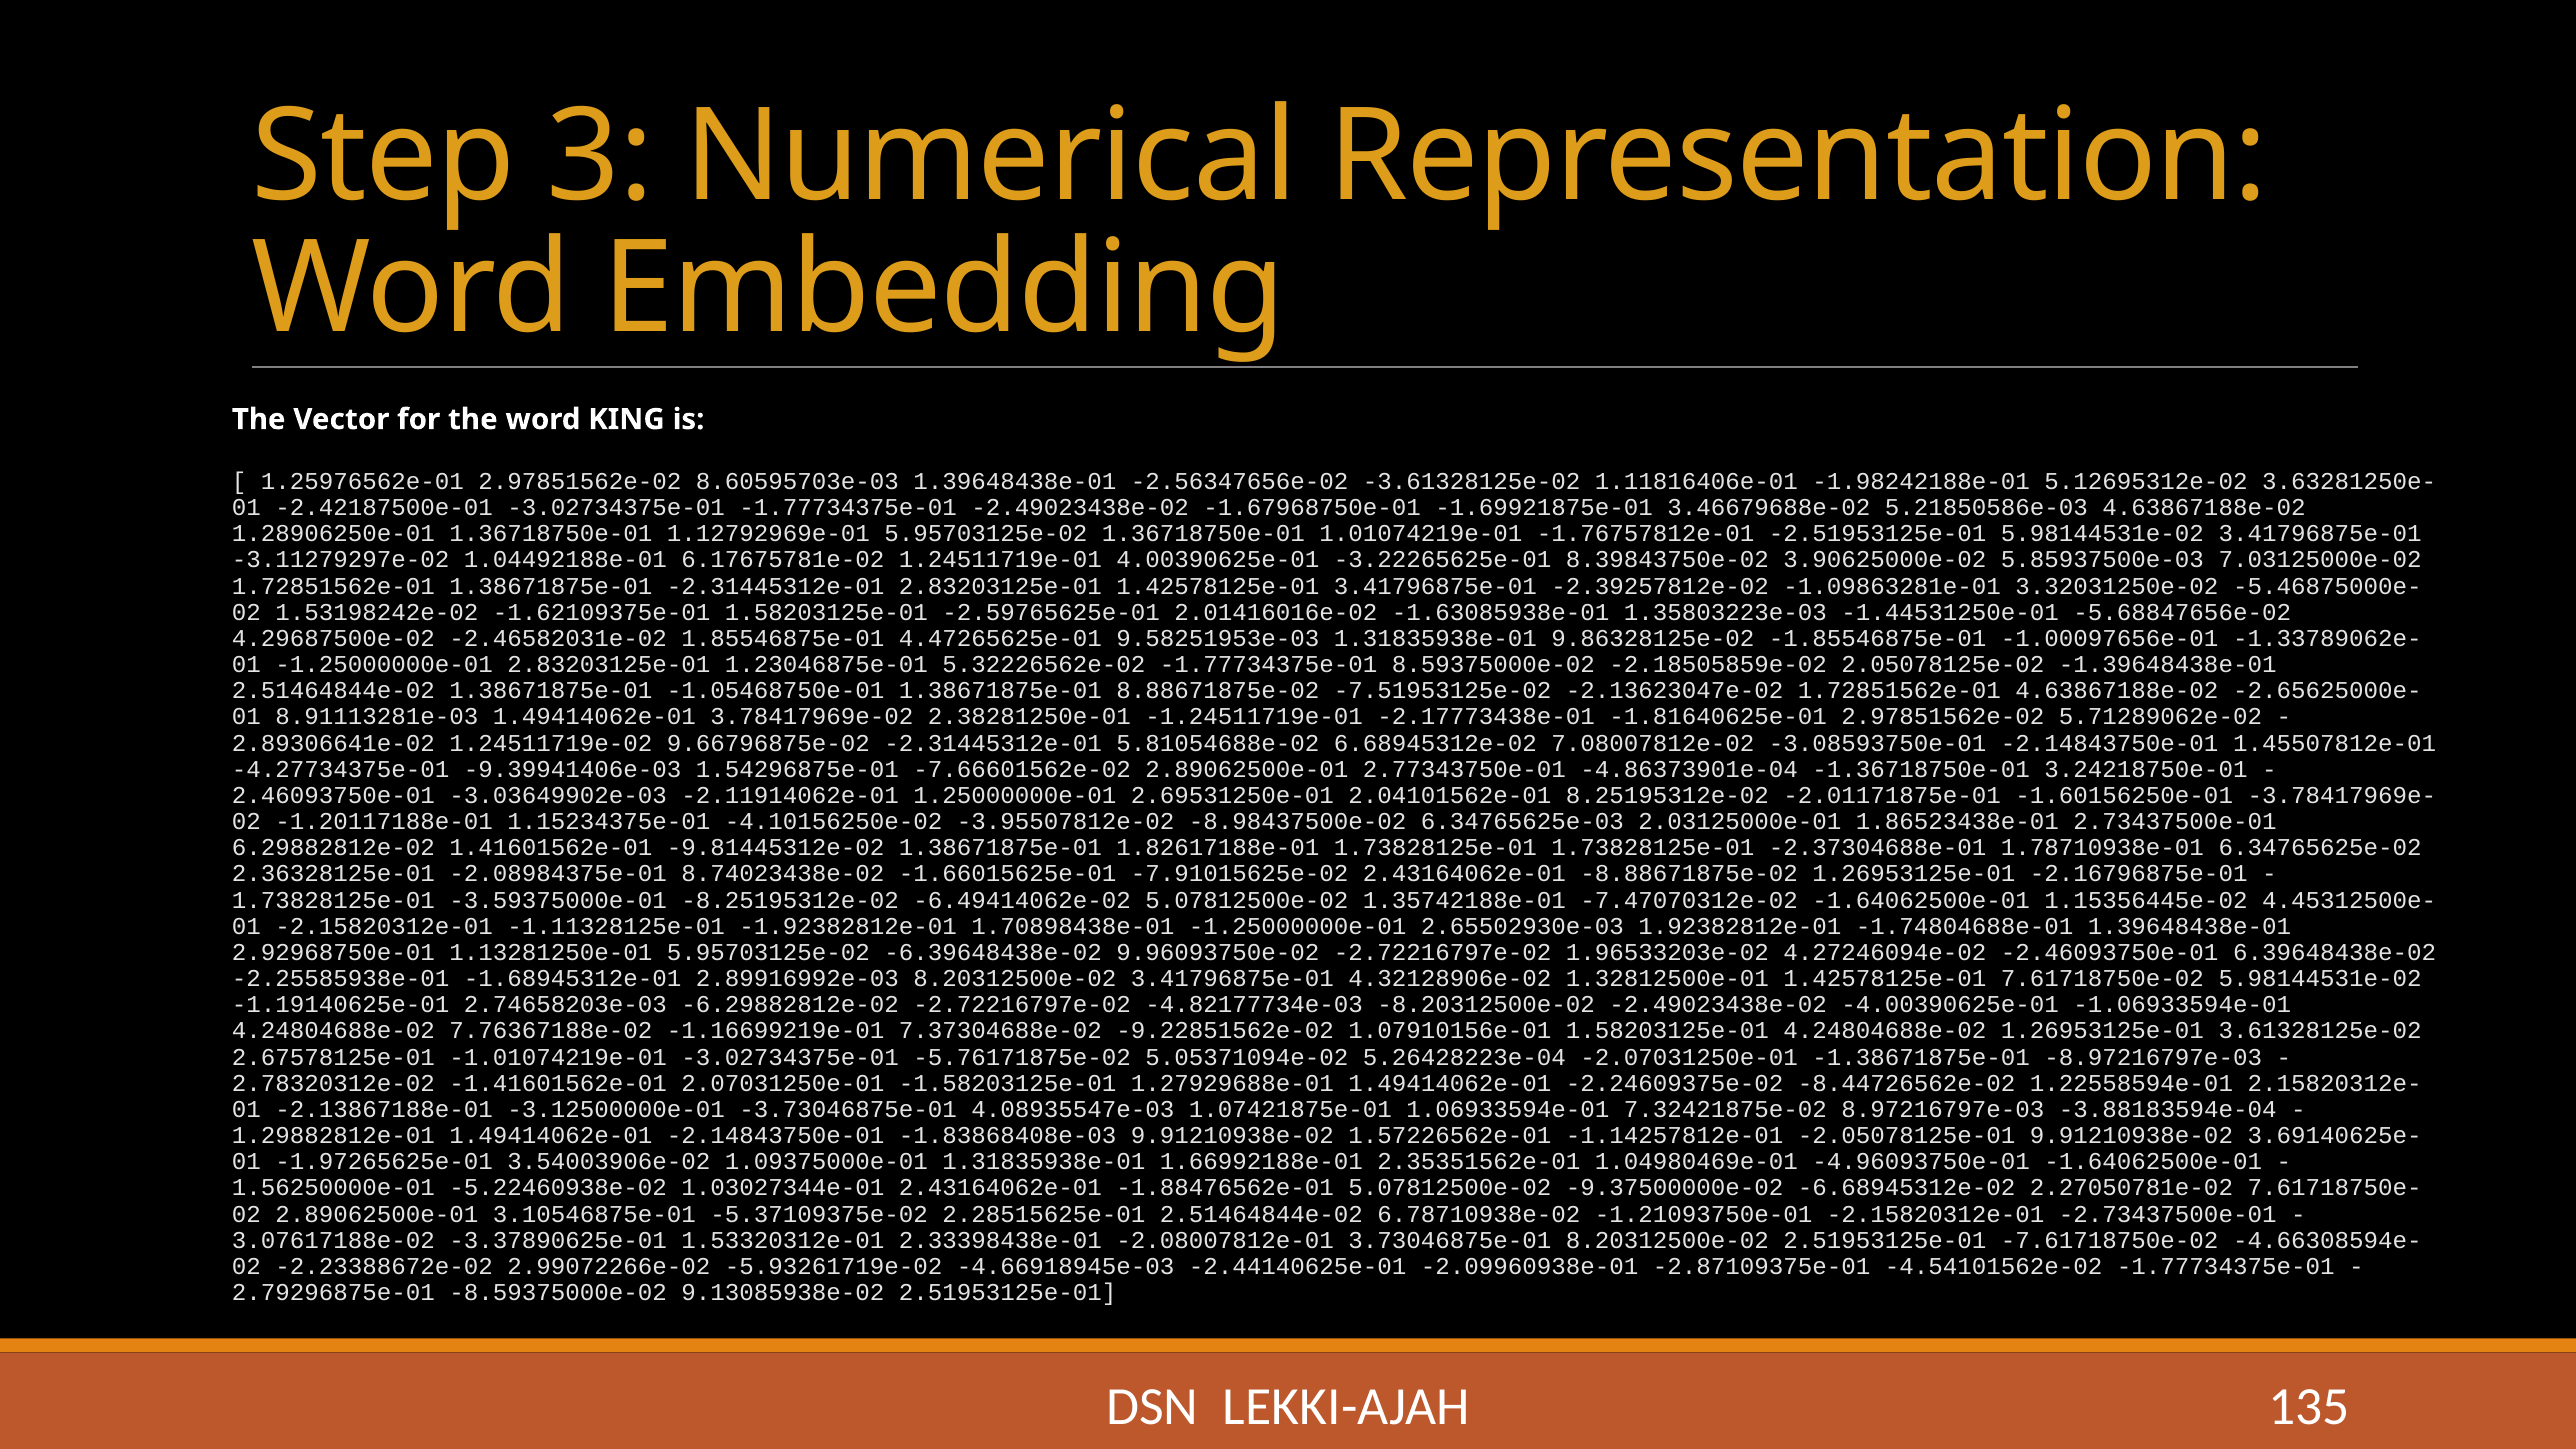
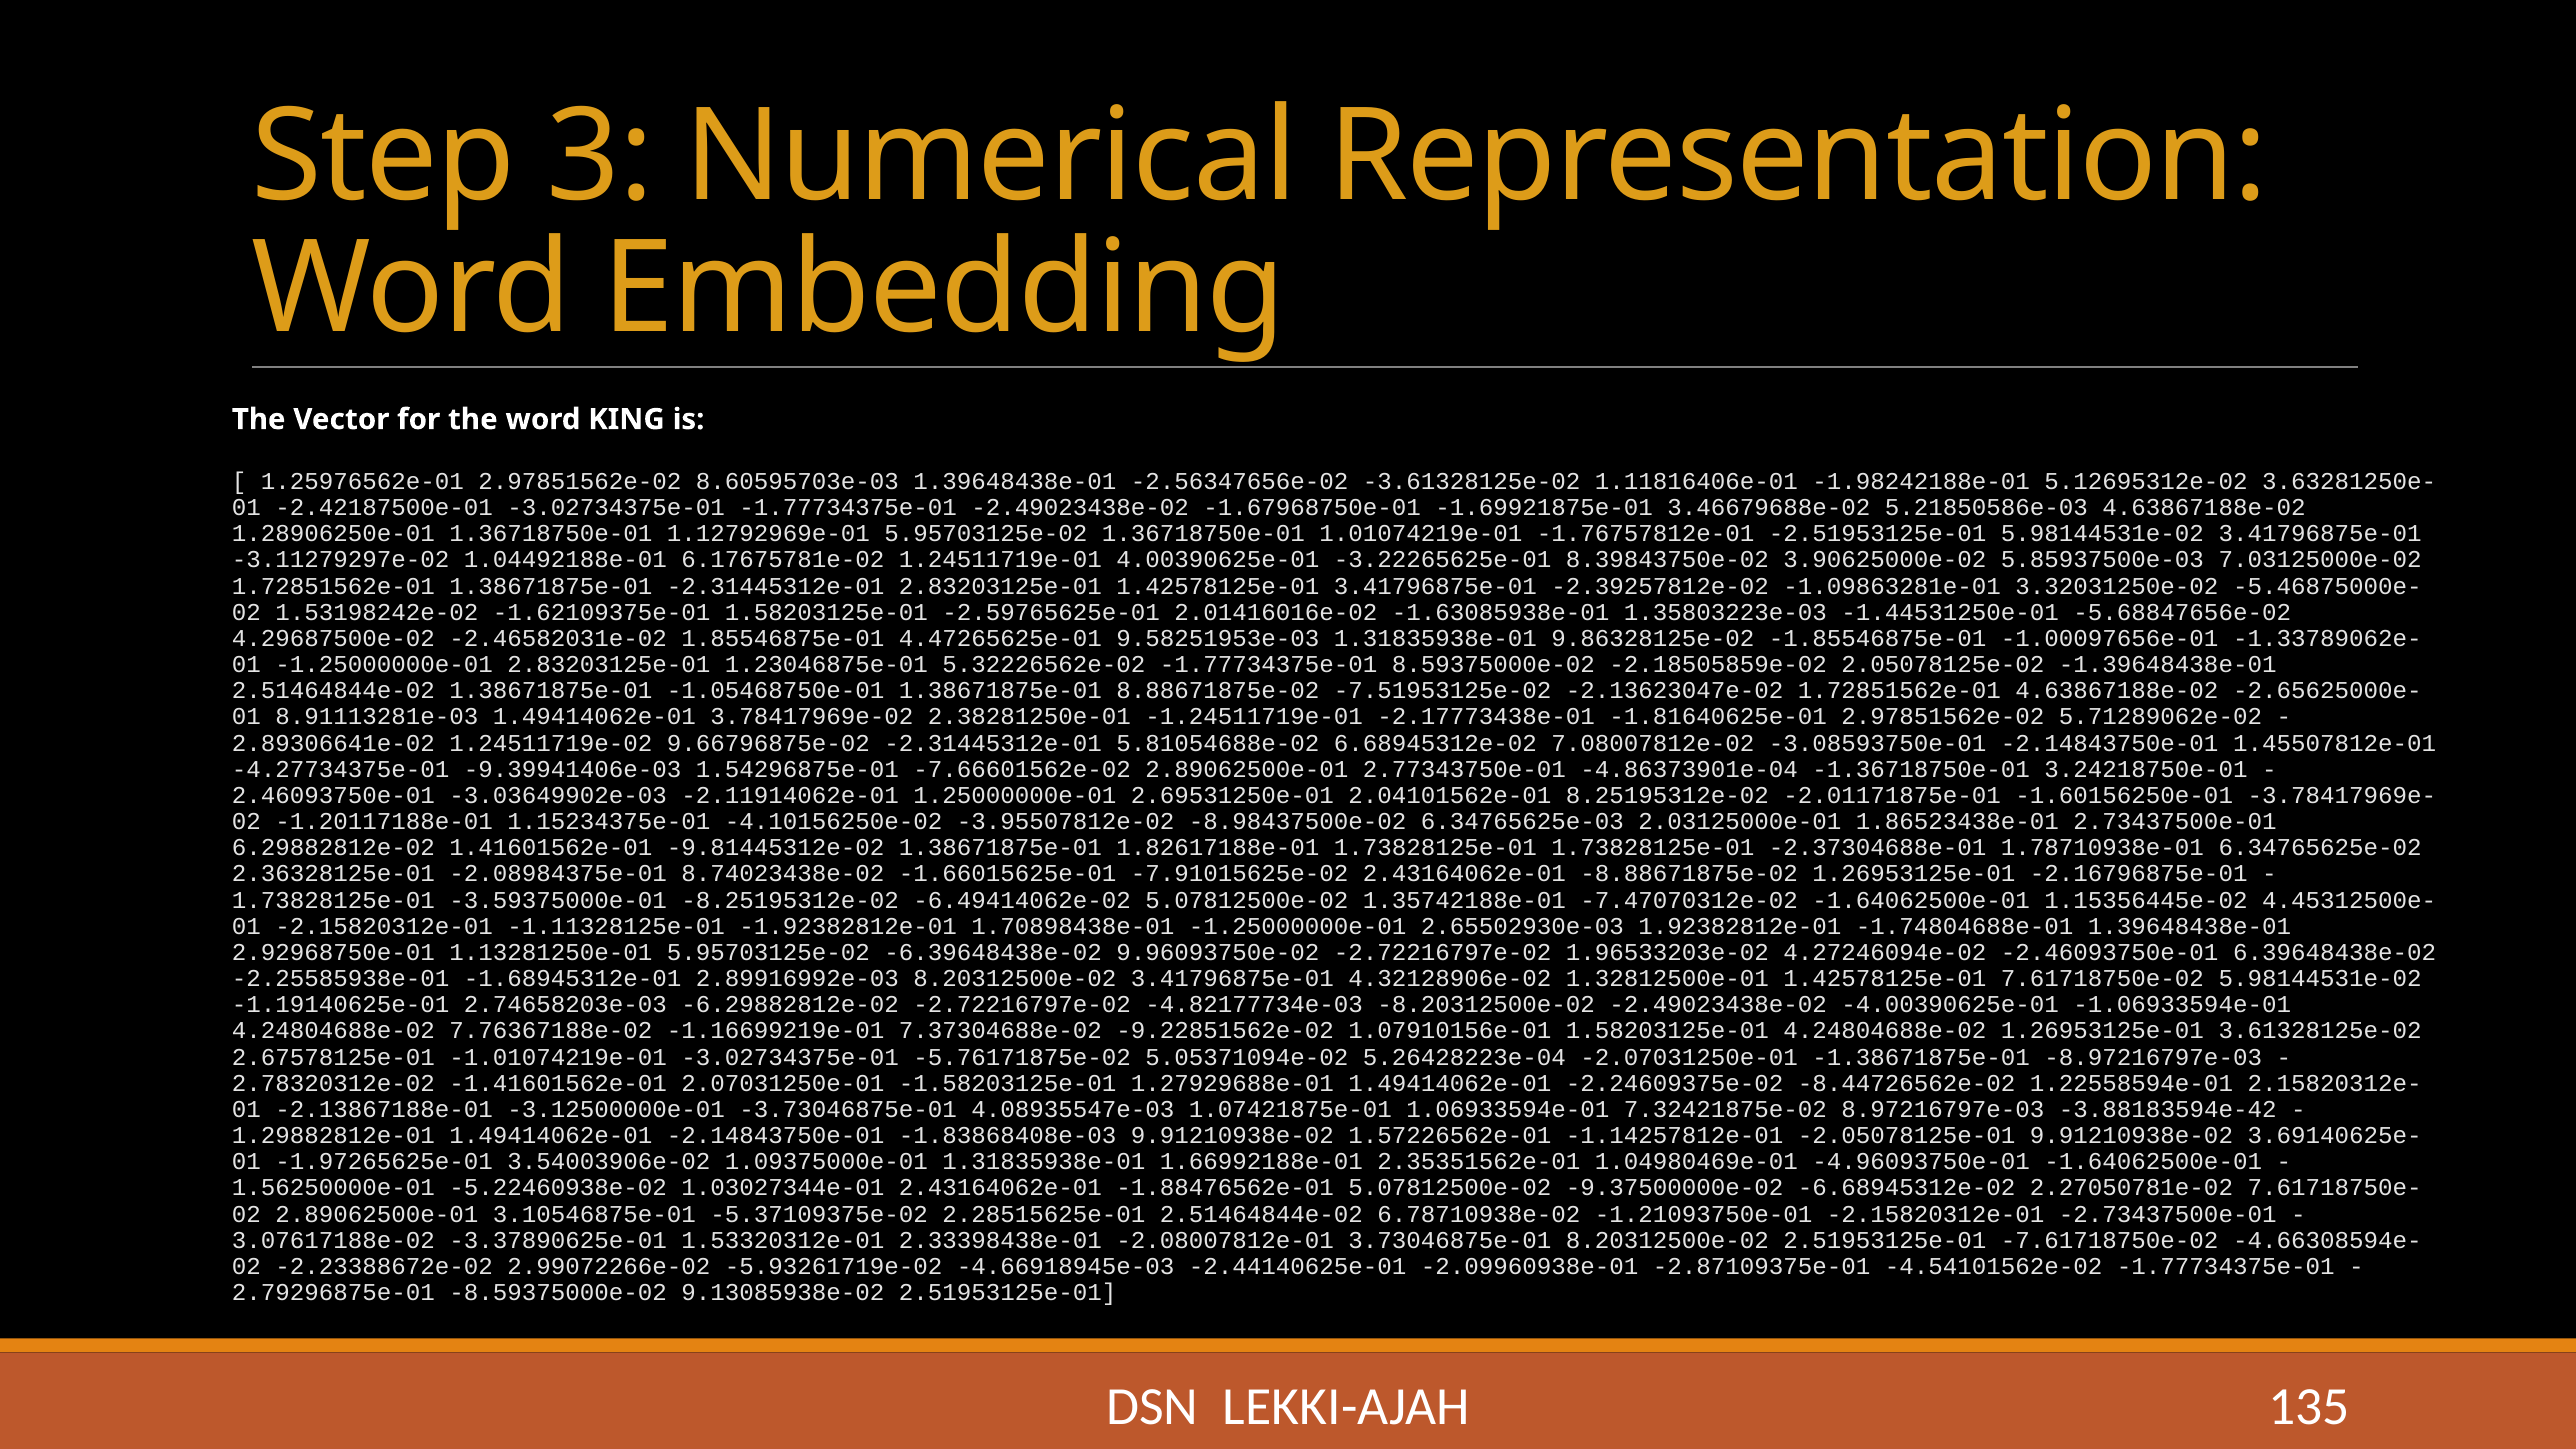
-3.88183594e-04: -3.88183594e-04 -> -3.88183594e-42
